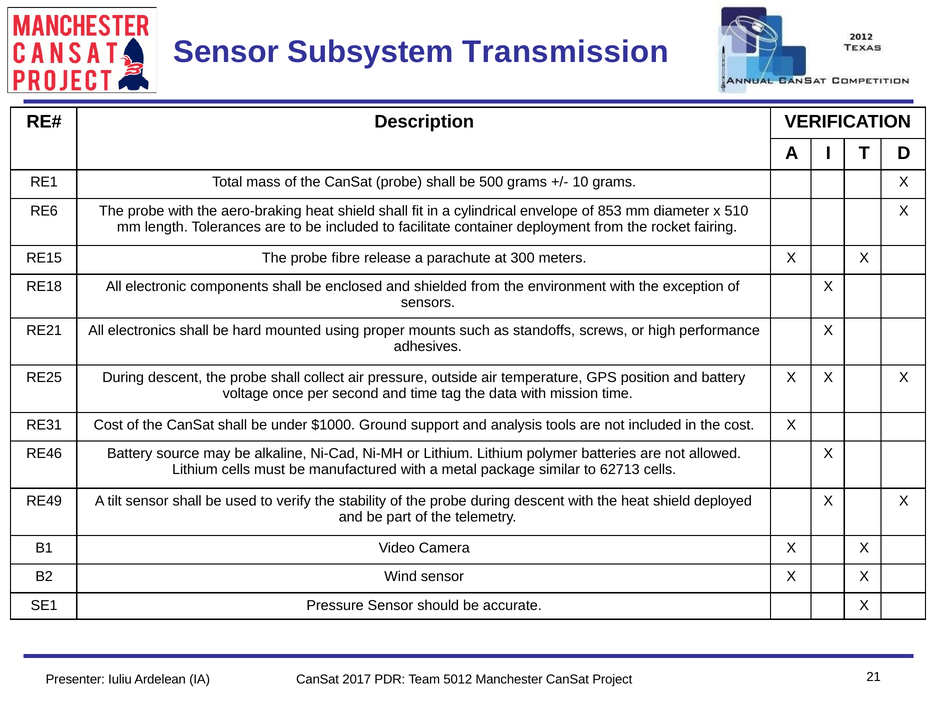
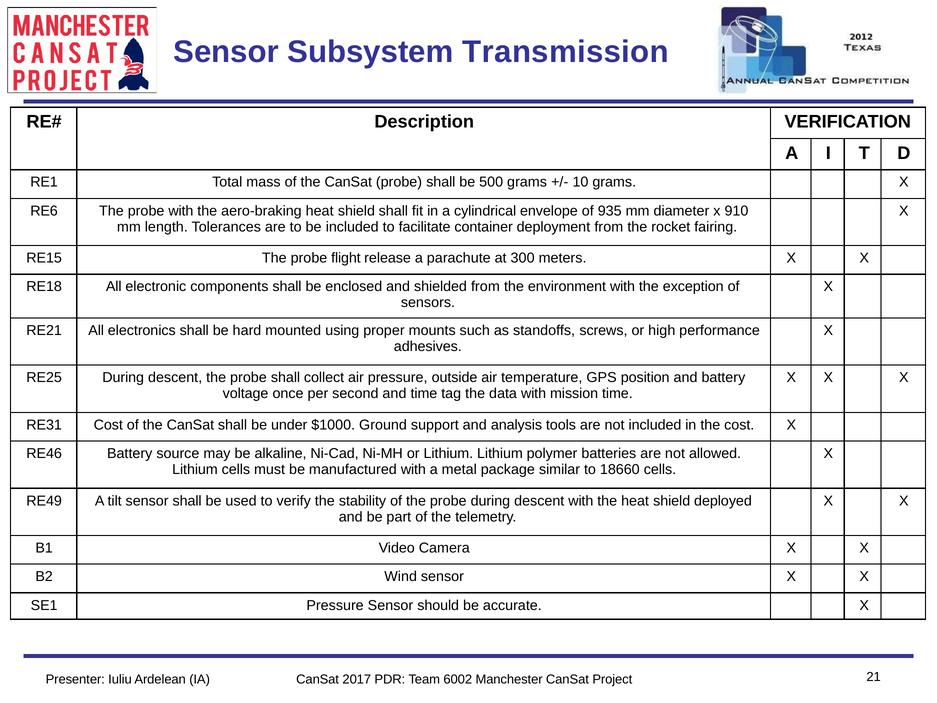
853: 853 -> 935
510: 510 -> 910
fibre: fibre -> flight
62713: 62713 -> 18660
5012: 5012 -> 6002
